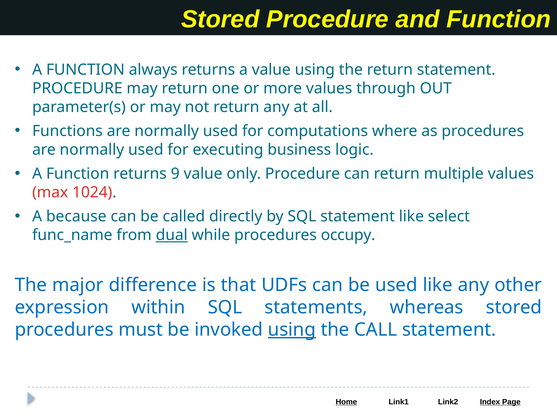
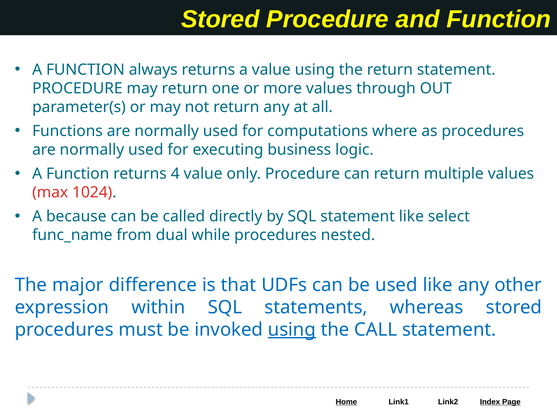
9: 9 -> 4
dual underline: present -> none
occupy: occupy -> nested
